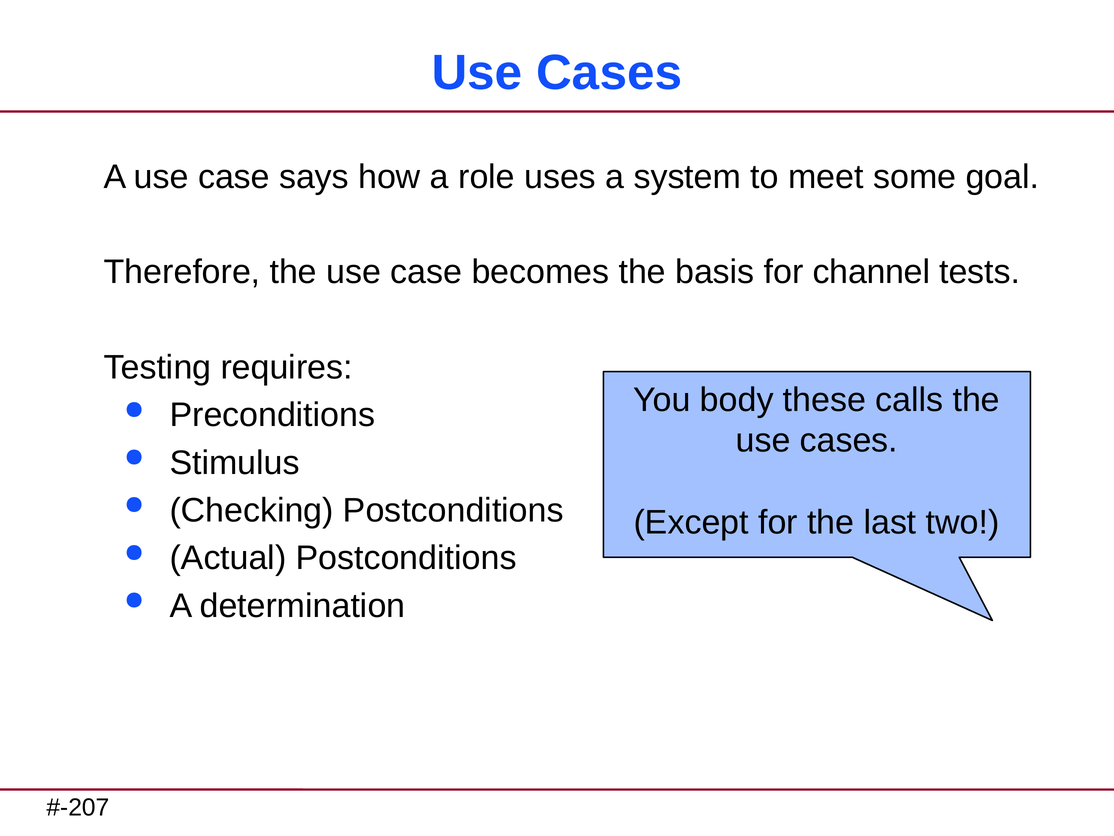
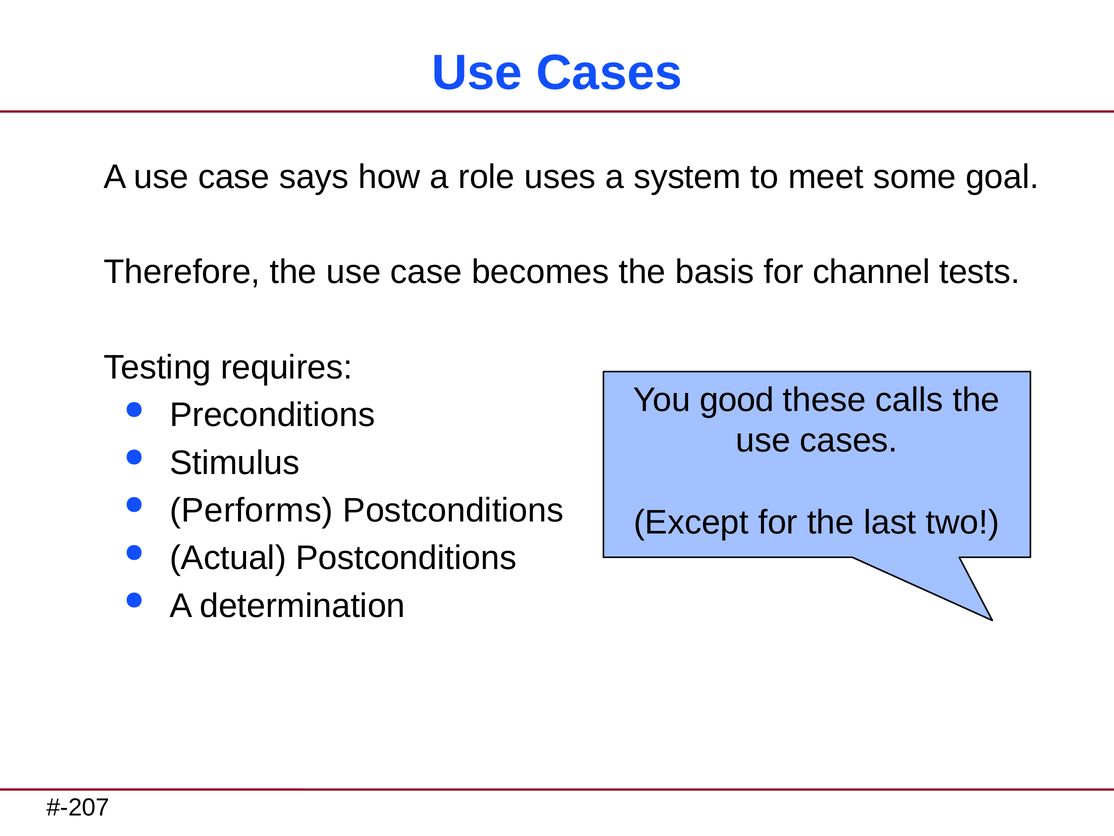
body: body -> good
Checking: Checking -> Performs
